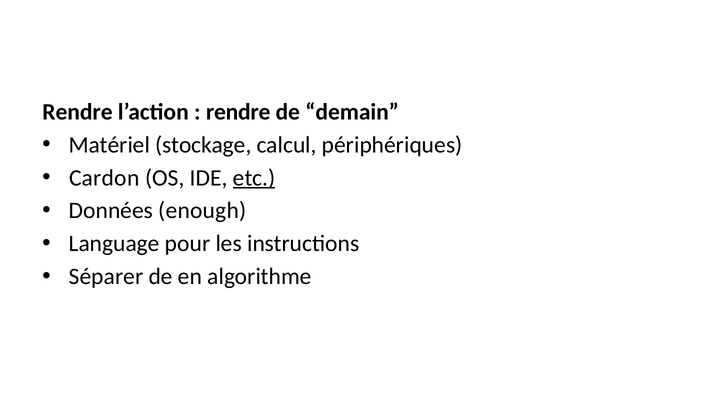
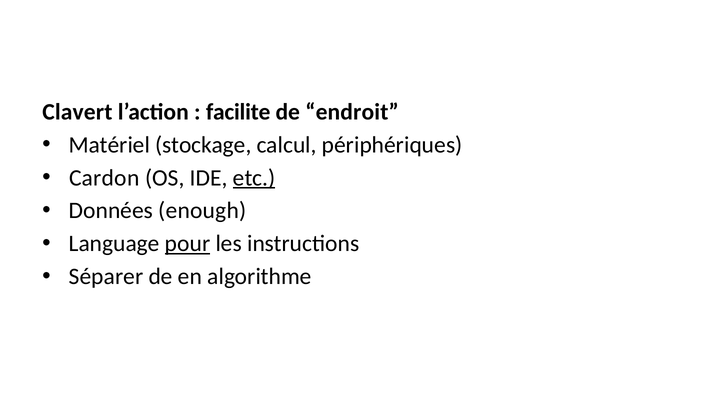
Rendre at (77, 112): Rendre -> Clavert
rendre at (238, 112): rendre -> facilite
demain: demain -> endroit
pour underline: none -> present
